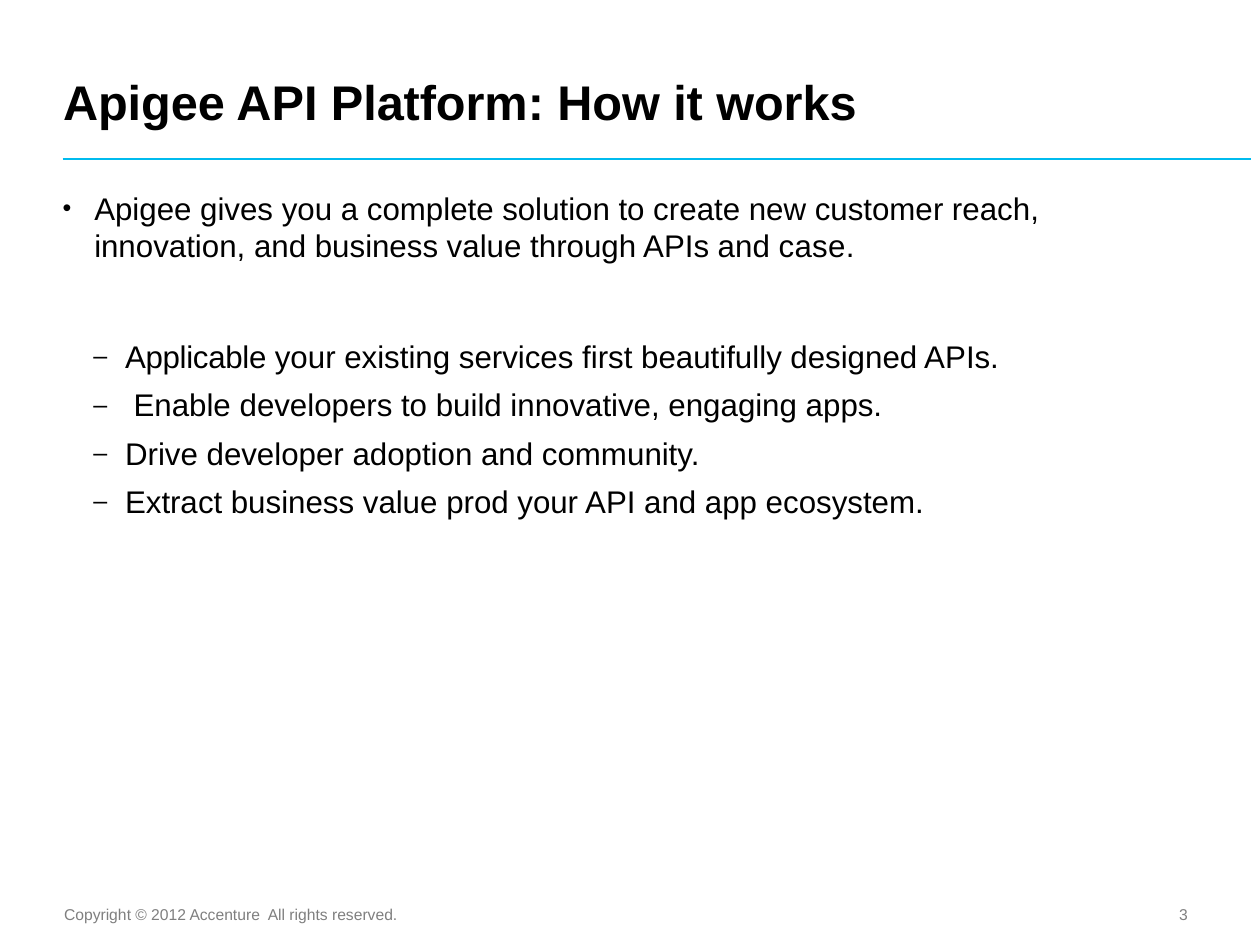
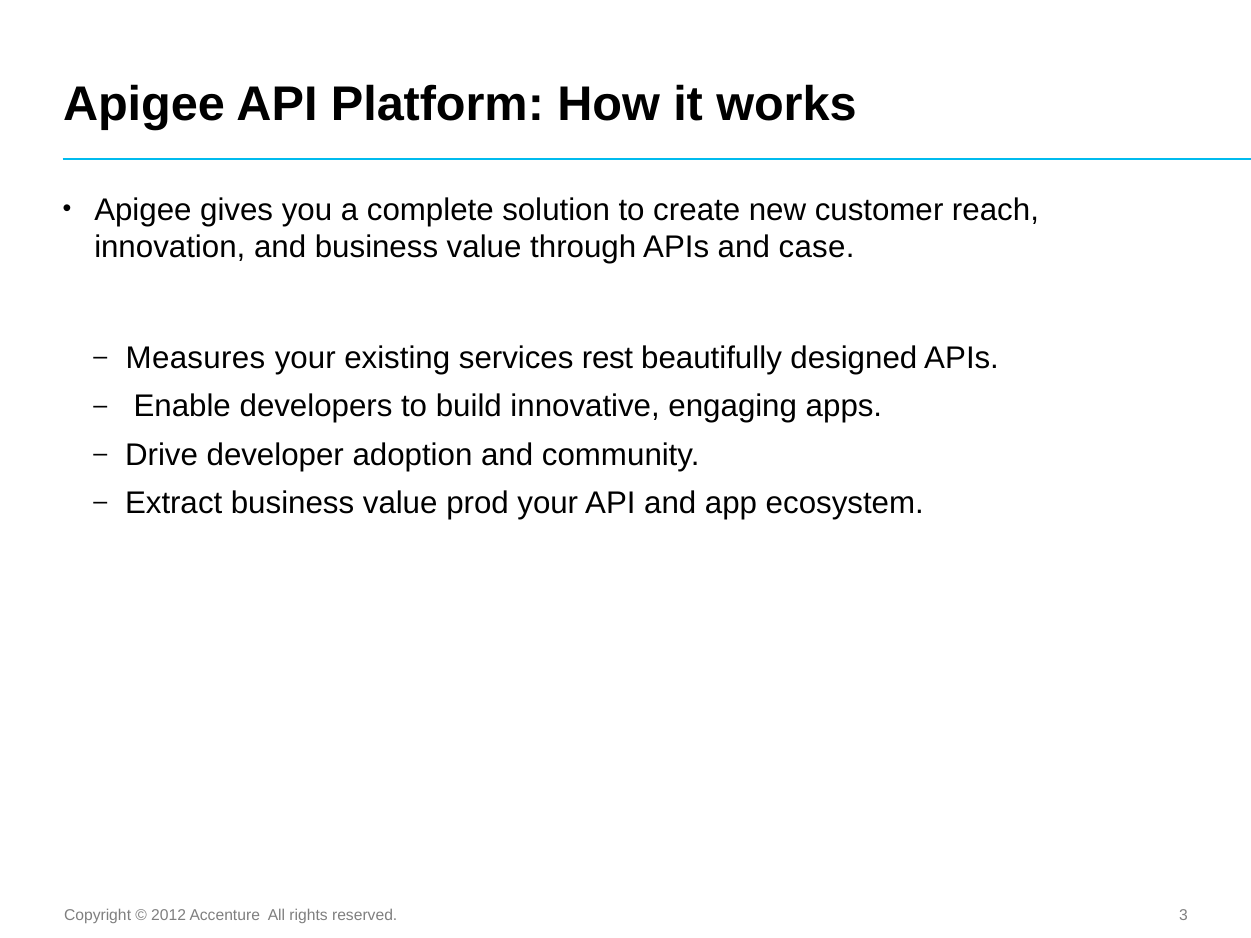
Applicable: Applicable -> Measures
first: first -> rest
